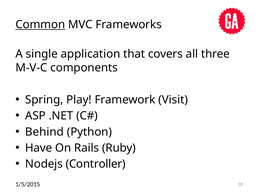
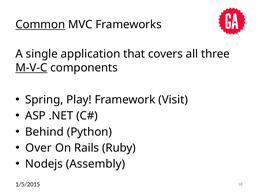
M-V-C underline: none -> present
Have: Have -> Over
Controller: Controller -> Assembly
